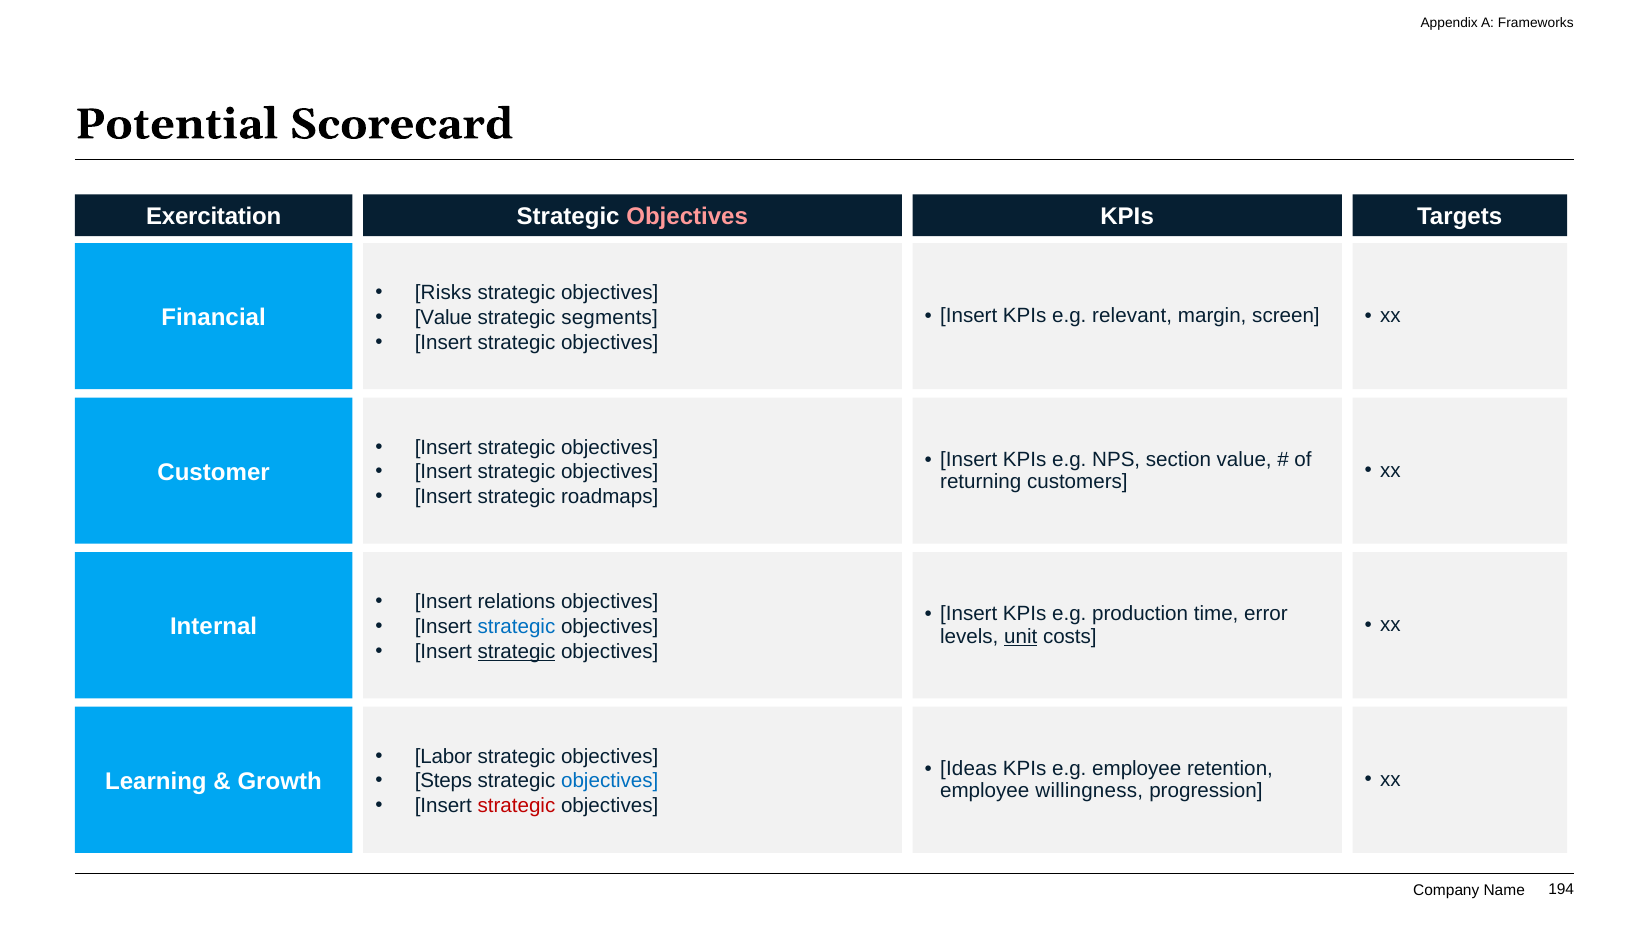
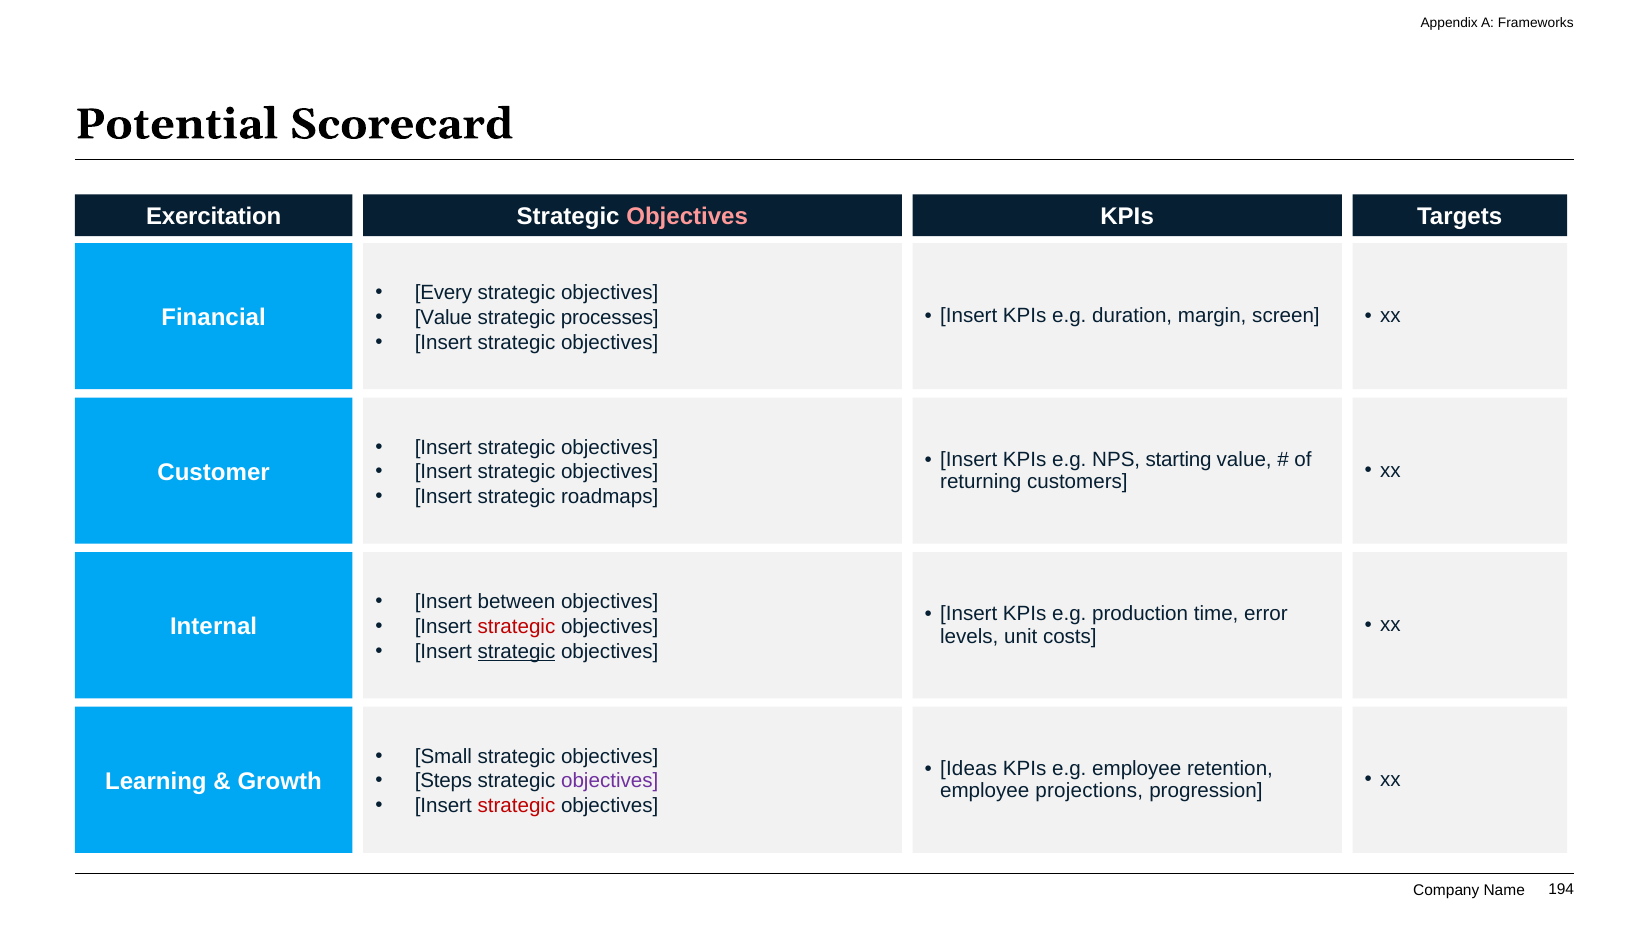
Risks: Risks -> Every
segments: segments -> processes
relevant: relevant -> duration
section: section -> starting
relations: relations -> between
strategic at (516, 626) colour: blue -> red
unit underline: present -> none
Labor: Labor -> Small
objectives at (610, 781) colour: blue -> purple
willingness: willingness -> projections
